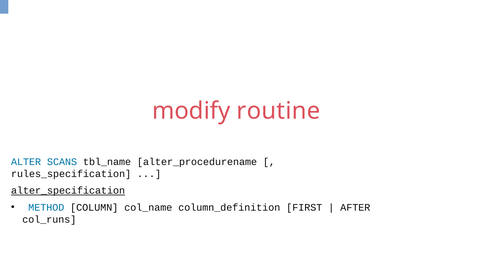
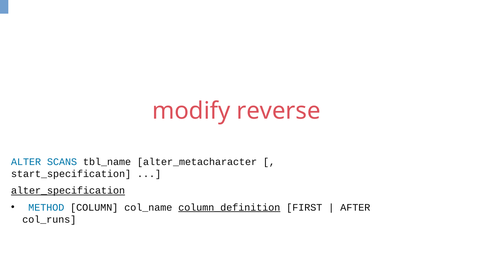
routine: routine -> reverse
alter_procedurename: alter_procedurename -> alter_metacharacter
rules_specification: rules_specification -> start_specification
column_definition underline: none -> present
